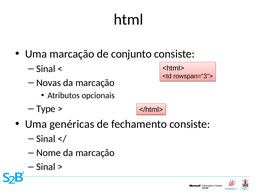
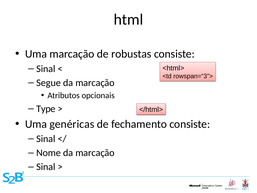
conjunto: conjunto -> robustas
Novas: Novas -> Segue
